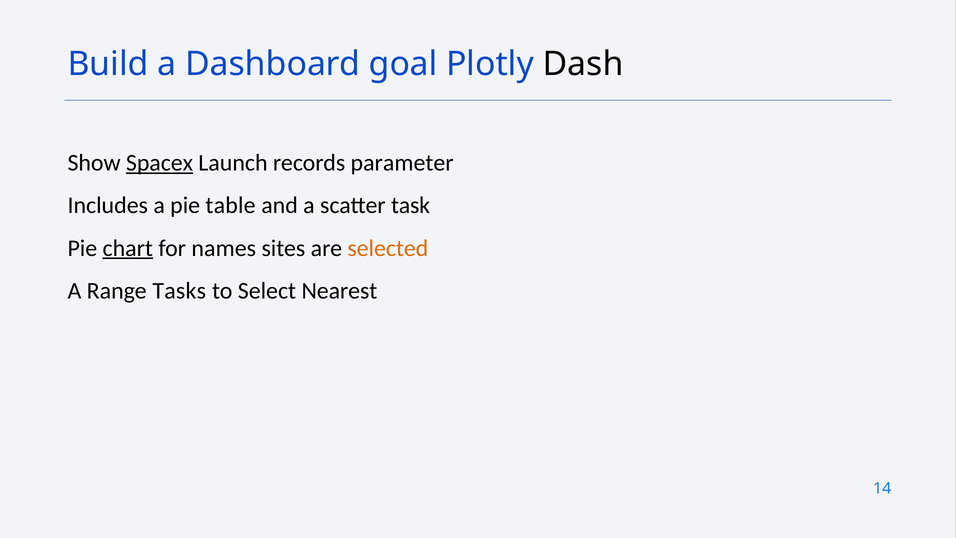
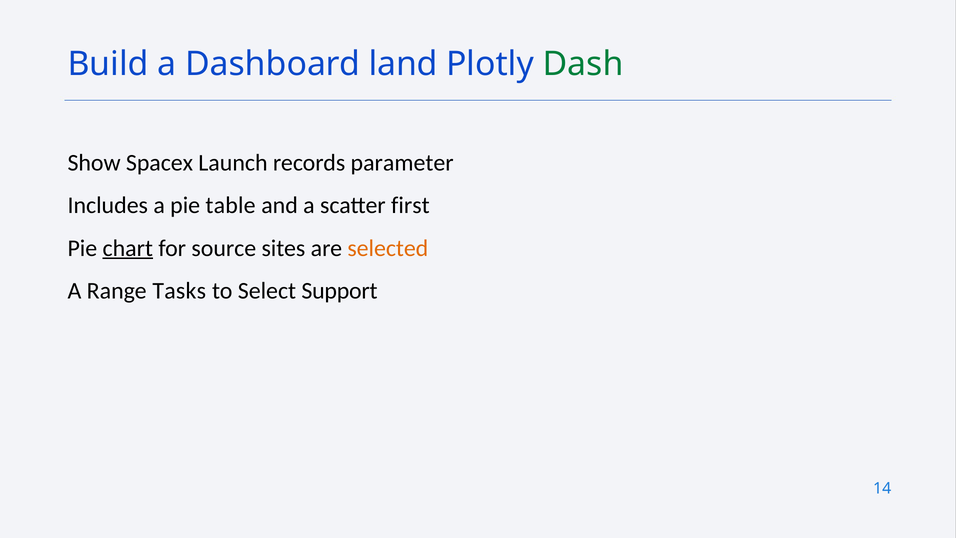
goal: goal -> land
Dash colour: black -> green
Spacex underline: present -> none
task: task -> first
names: names -> source
Nearest: Nearest -> Support
